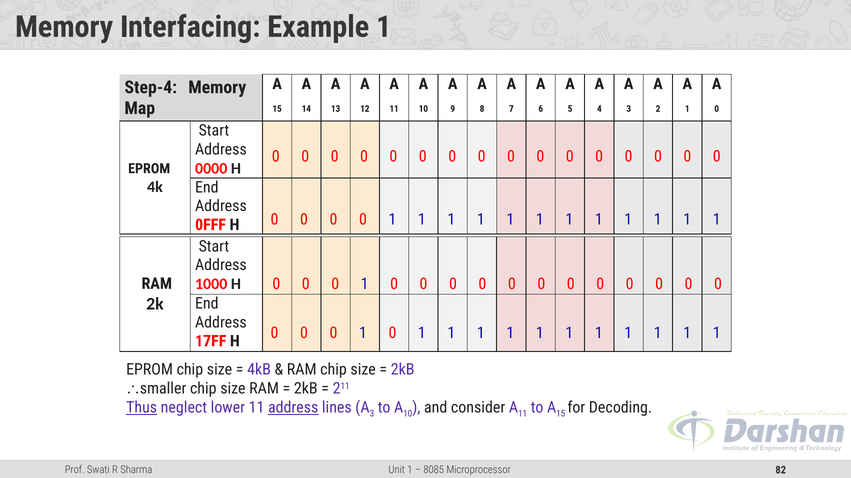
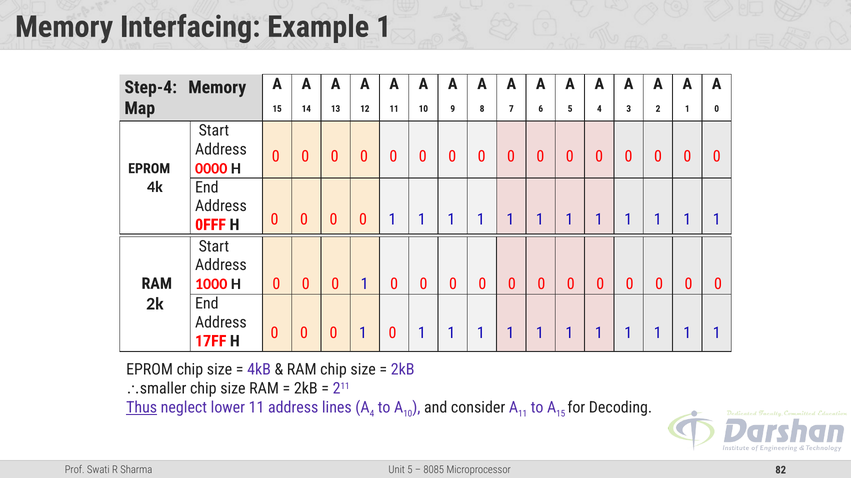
address at (293, 408) underline: present -> none
lines A 3: 3 -> 4
1 at (410, 471): 1 -> 5
